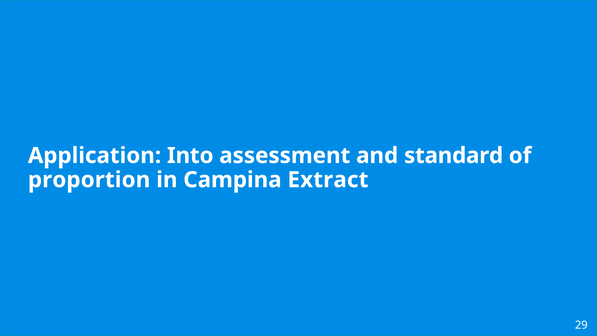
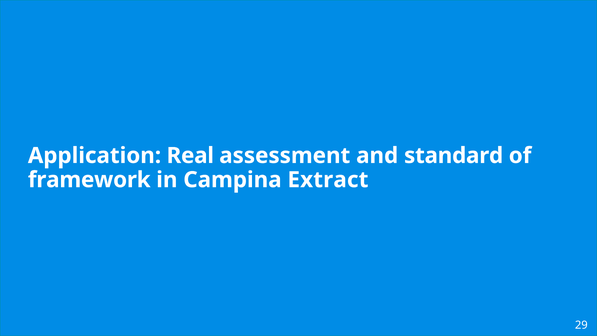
Into: Into -> Real
proportion: proportion -> framework
